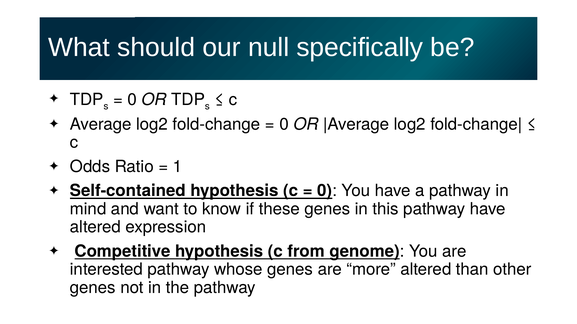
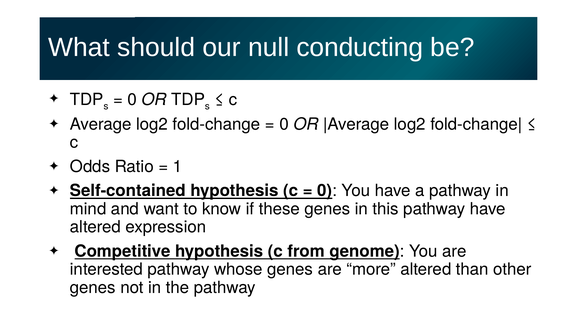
specifically: specifically -> conducting
